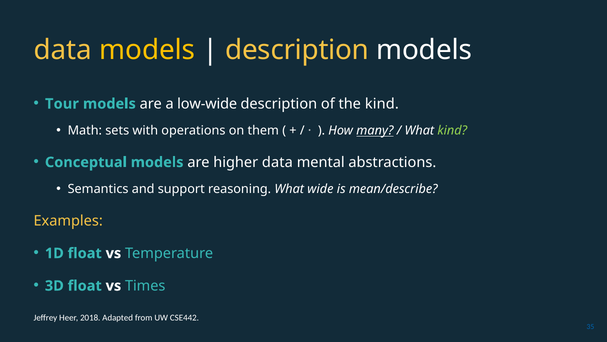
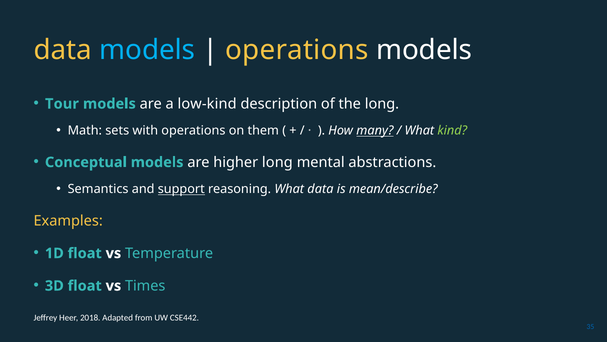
models at (147, 50) colour: yellow -> light blue
description at (297, 50): description -> operations
low-wide: low-wide -> low-kind
the kind: kind -> long
higher data: data -> long
support underline: none -> present
What wide: wide -> data
